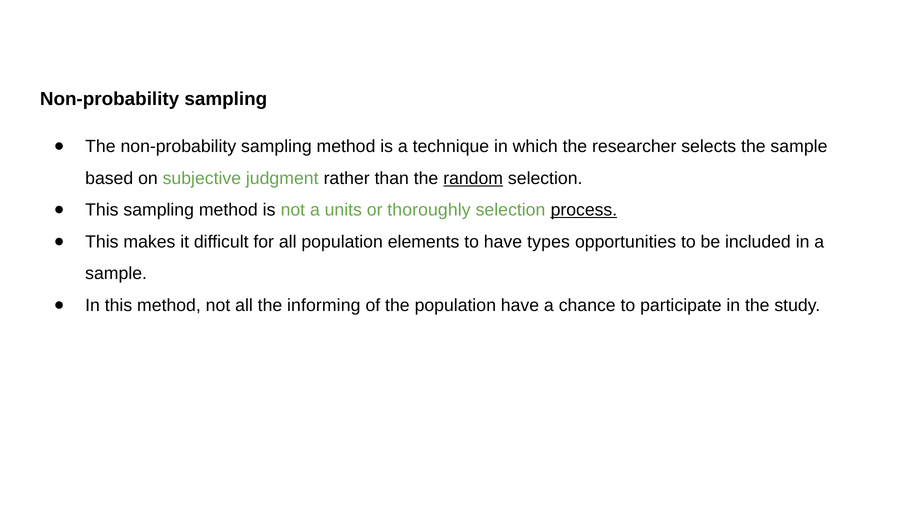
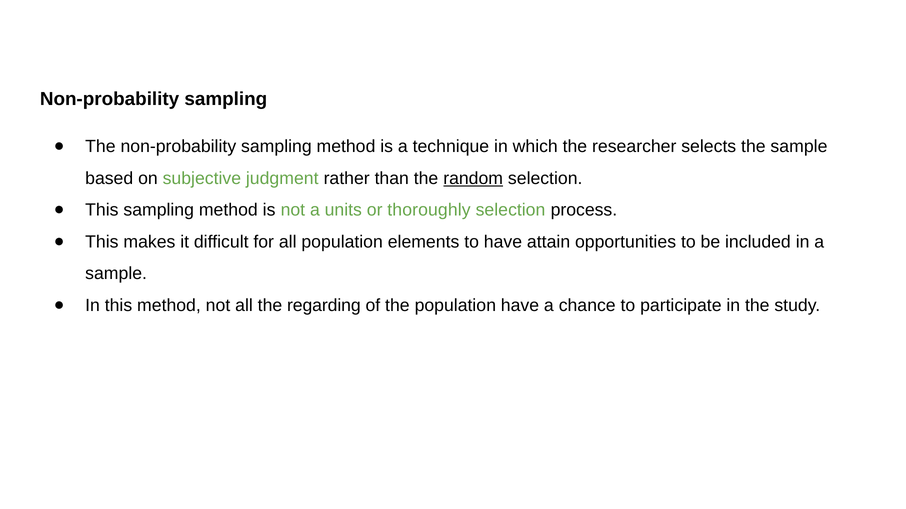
process underline: present -> none
types: types -> attain
informing: informing -> regarding
